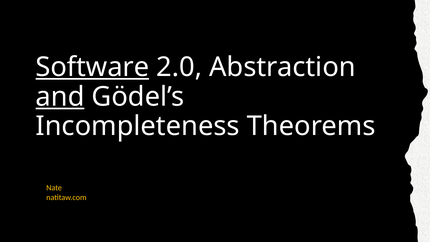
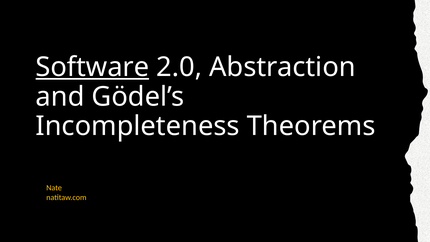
and underline: present -> none
